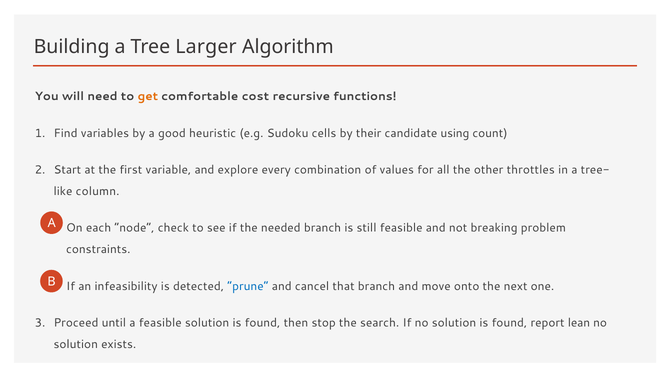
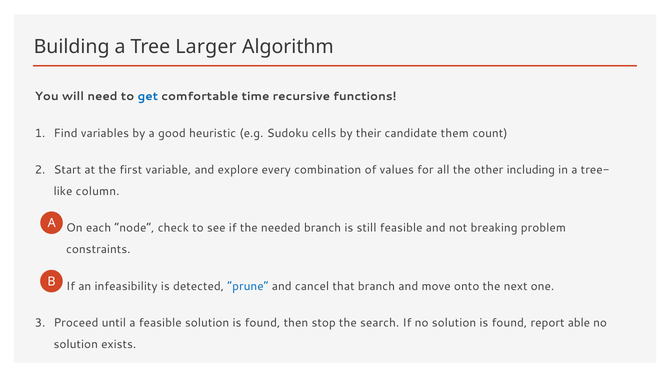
get colour: orange -> blue
cost: cost -> time
using: using -> them
throttles: throttles -> including
lean: lean -> able
